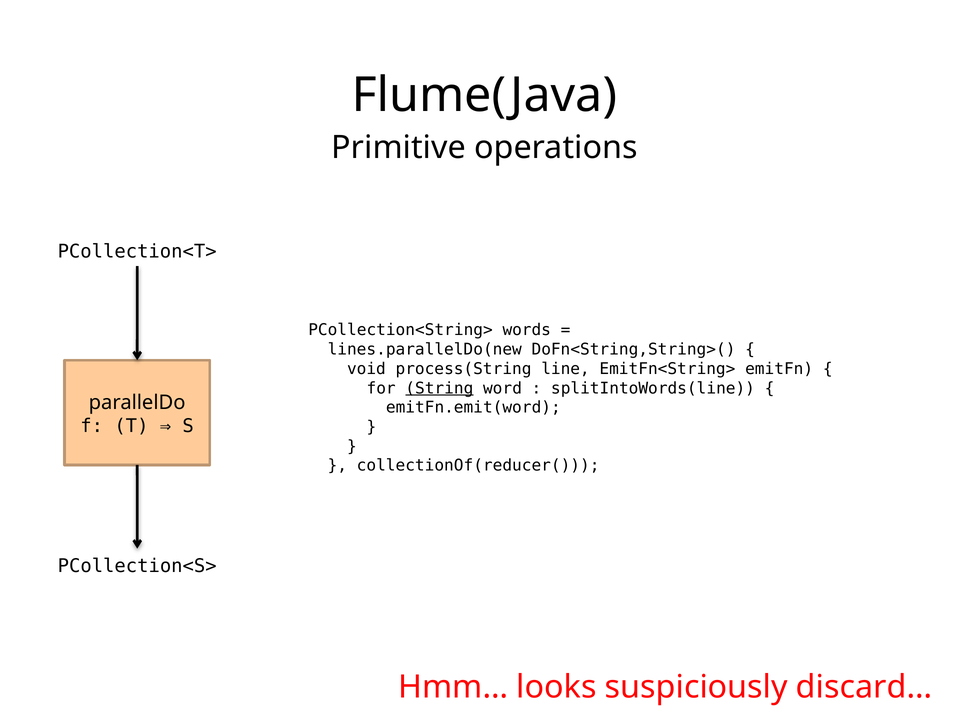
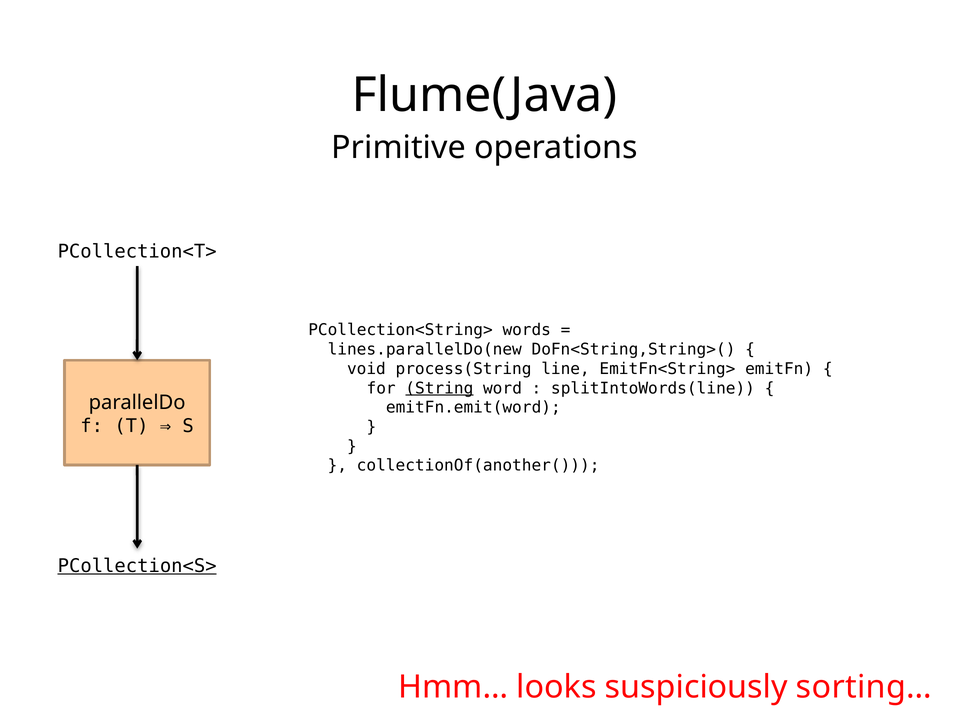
collectionOf(reducer(: collectionOf(reducer( -> collectionOf(another(
PCollection<S> underline: none -> present
discard…: discard… -> sorting…
